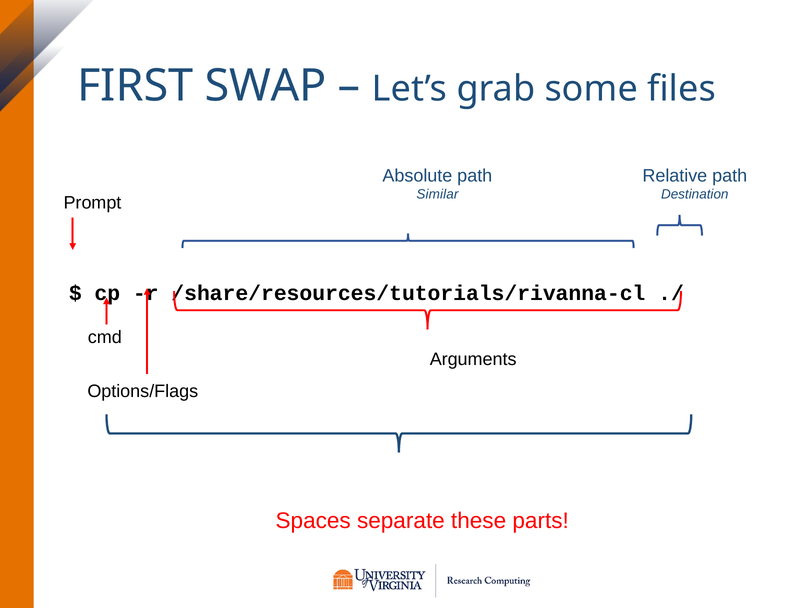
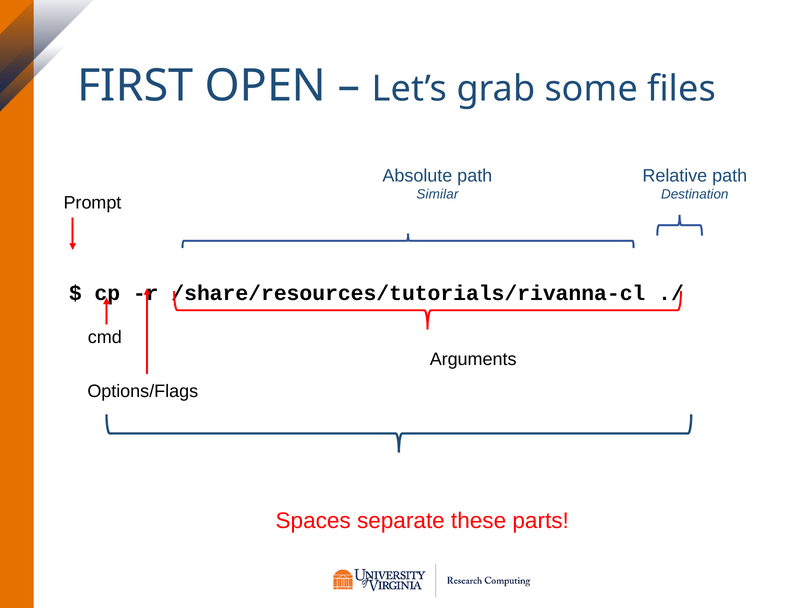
SWAP: SWAP -> OPEN
